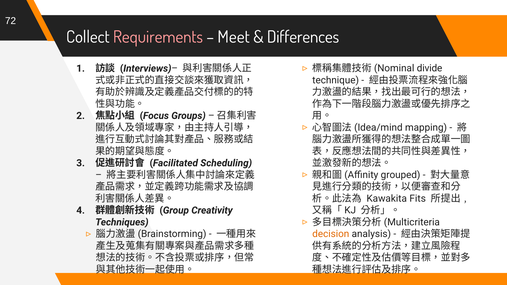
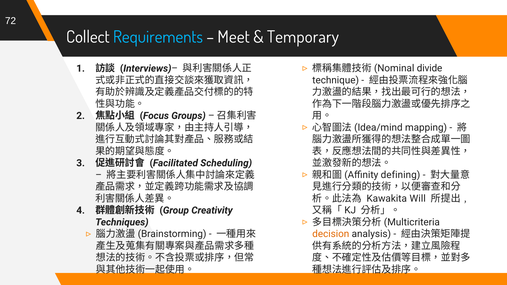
Requirements colour: pink -> light blue
Differences: Differences -> Temporary
grouped: grouped -> defining
Fits: Fits -> Will
